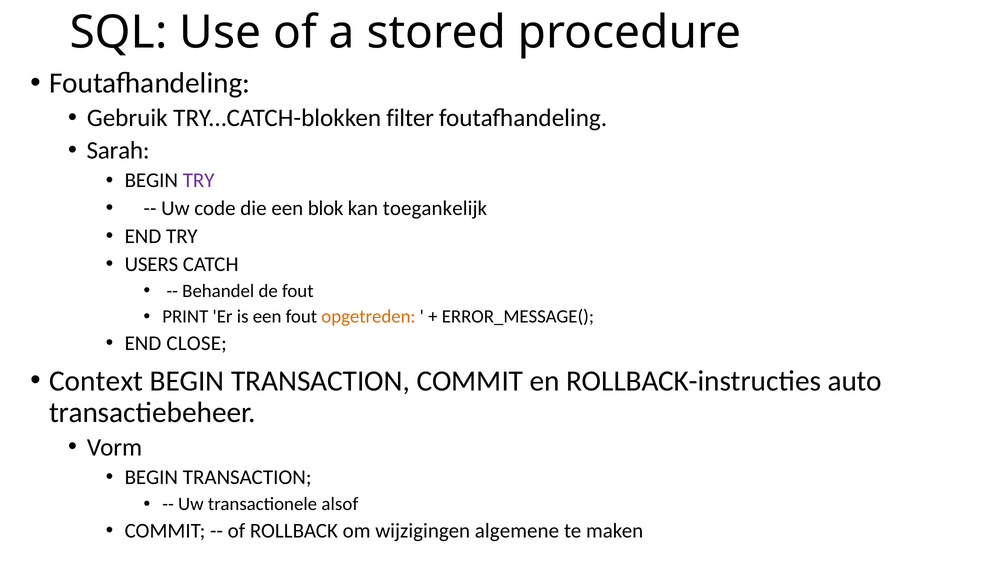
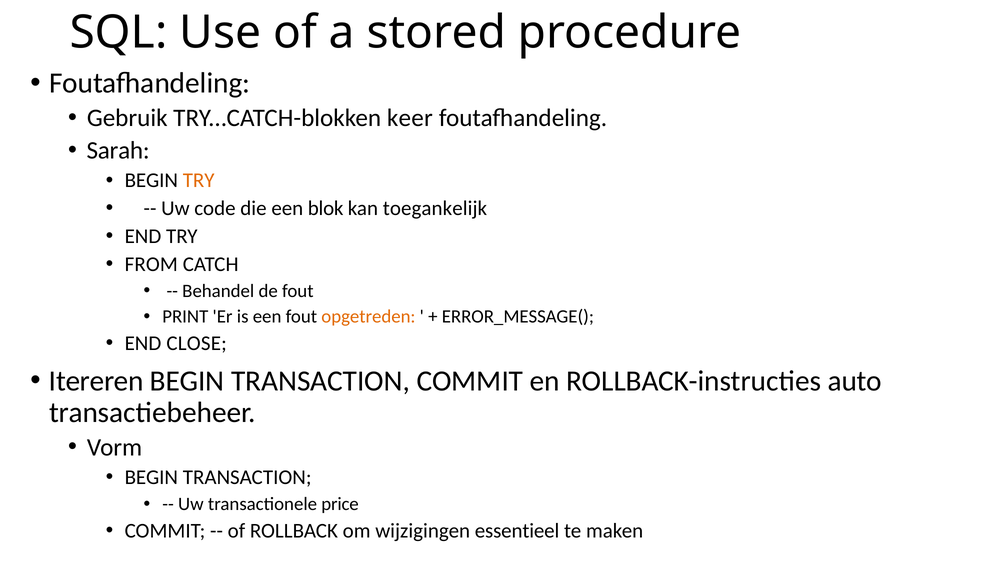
filter: filter -> keer
TRY at (199, 180) colour: purple -> orange
USERS: USERS -> FROM
Context: Context -> Itereren
alsof: alsof -> price
algemene: algemene -> essentieel
